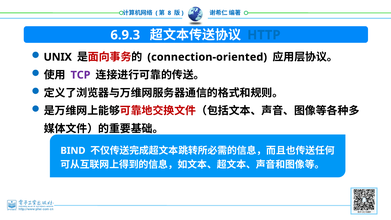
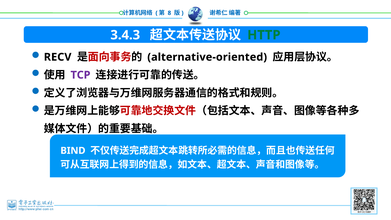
6.9.3: 6.9.3 -> 3.4.3
HTTP colour: blue -> green
UNIX: UNIX -> RECV
connection-oriented: connection-oriented -> alternative-oriented
